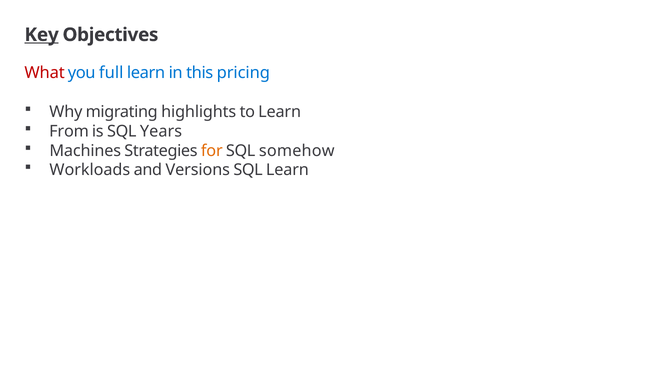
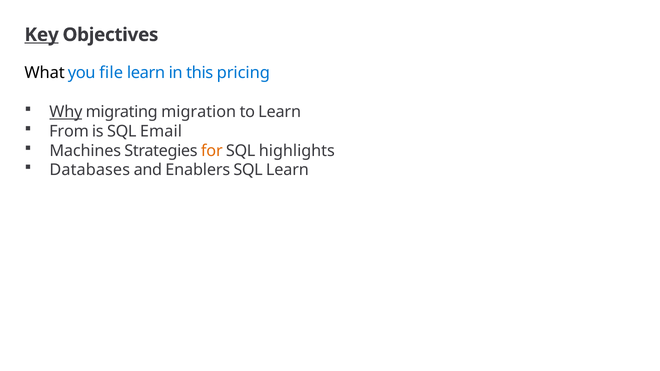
What colour: red -> black
full: full -> file
Why underline: none -> present
highlights: highlights -> migration
Years: Years -> Email
somehow: somehow -> highlights
Workloads: Workloads -> Databases
Versions: Versions -> Enablers
